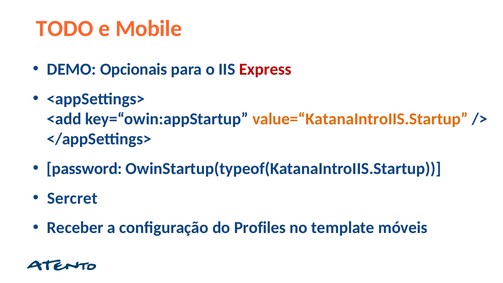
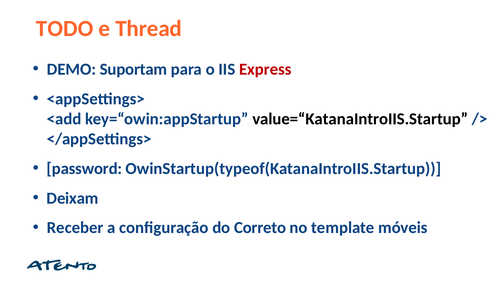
Mobile: Mobile -> Thread
Opcionais: Opcionais -> Suportam
value=“KatanaIntroIIS.Startup colour: orange -> black
Sercret: Sercret -> Deixam
Profiles: Profiles -> Correto
